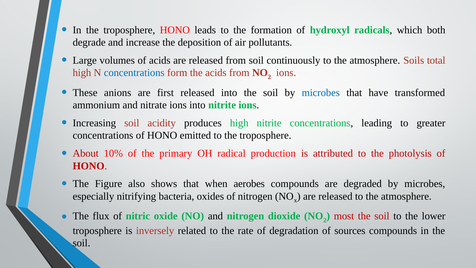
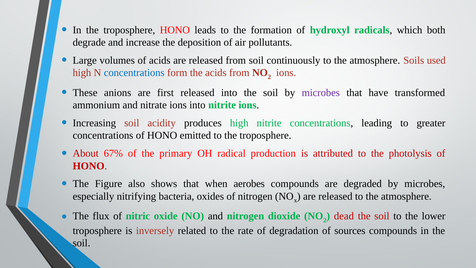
total: total -> used
microbes at (321, 93) colour: blue -> purple
10%: 10% -> 67%
most: most -> dead
